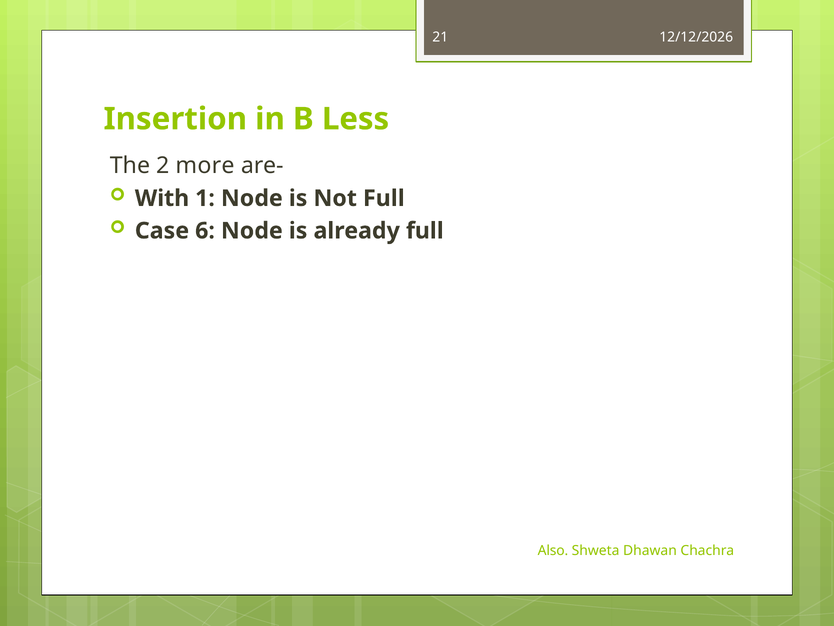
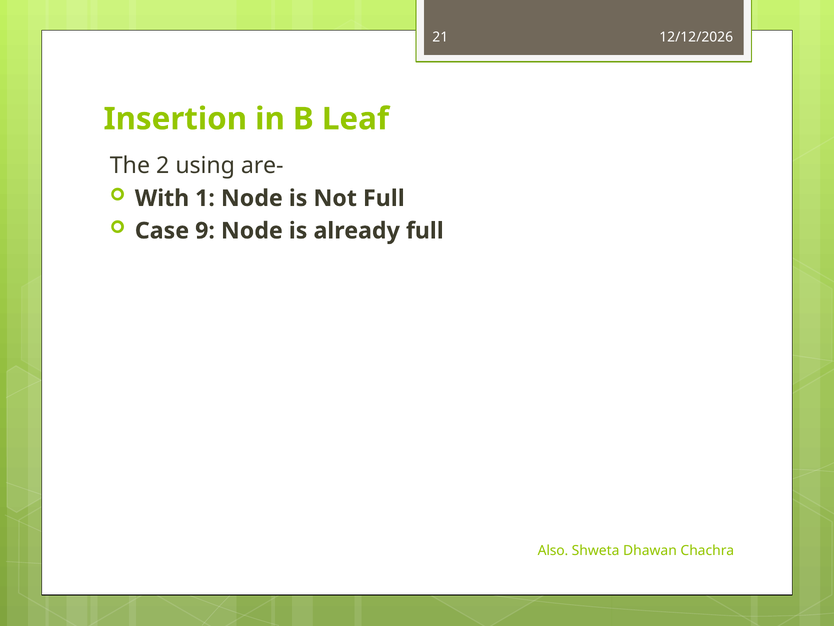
Less: Less -> Leaf
more: more -> using
6: 6 -> 9
